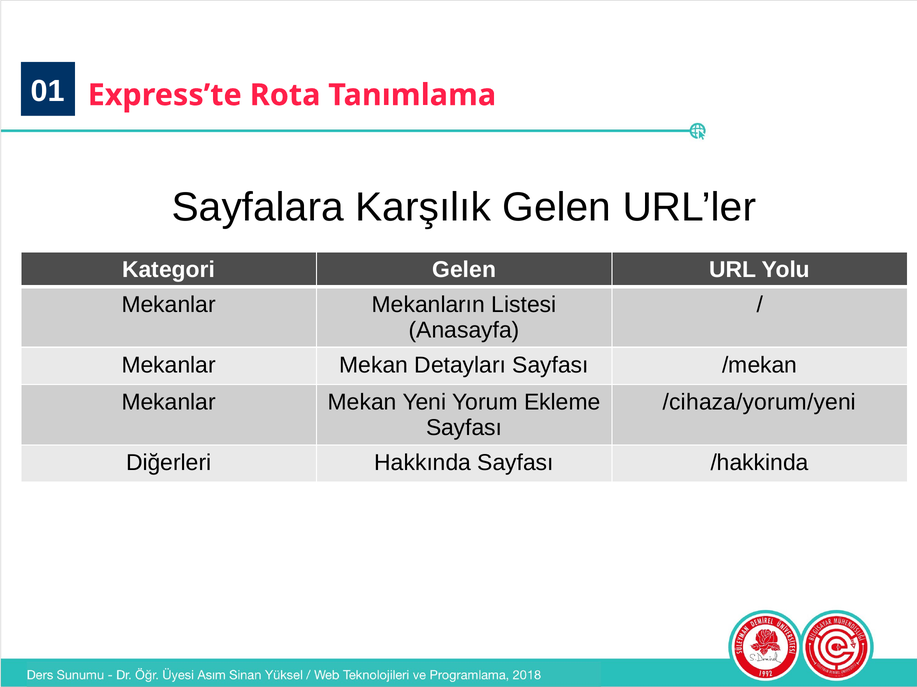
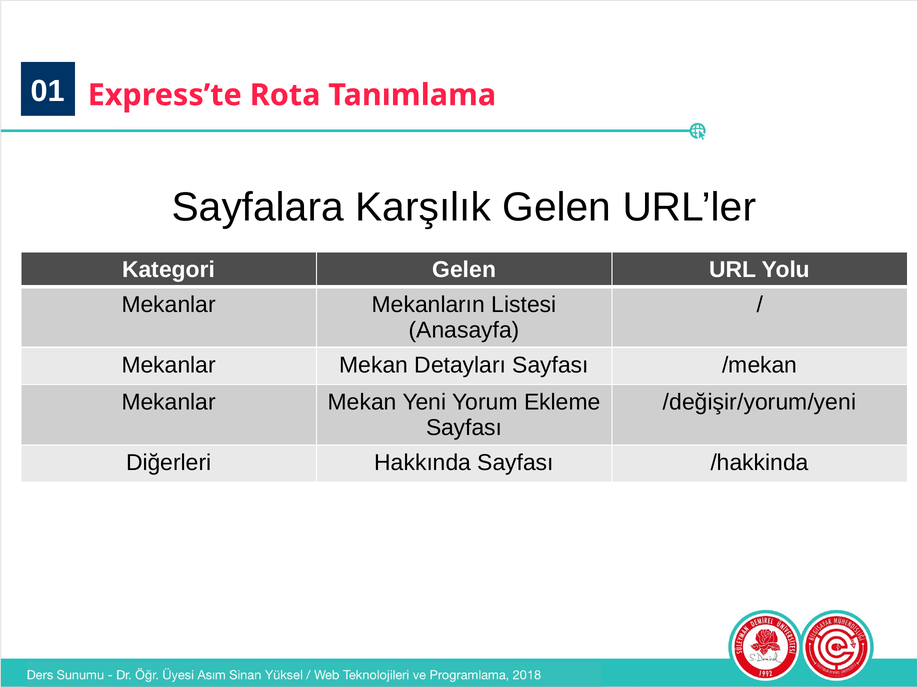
/cihaza/yorum/yeni: /cihaza/yorum/yeni -> /değişir/yorum/yeni
